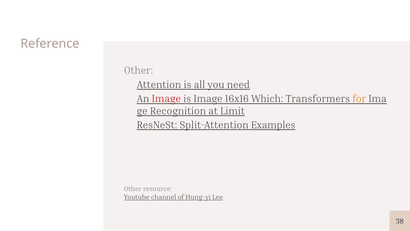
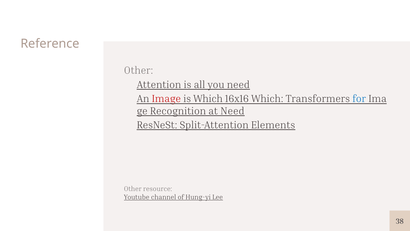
is Image: Image -> Which
for colour: orange -> blue
at Limit: Limit -> Need
Examples: Examples -> Elements
